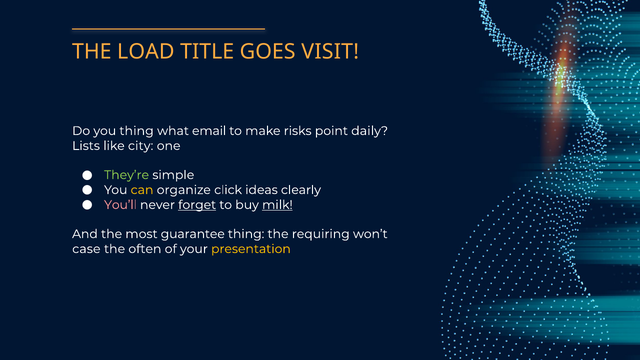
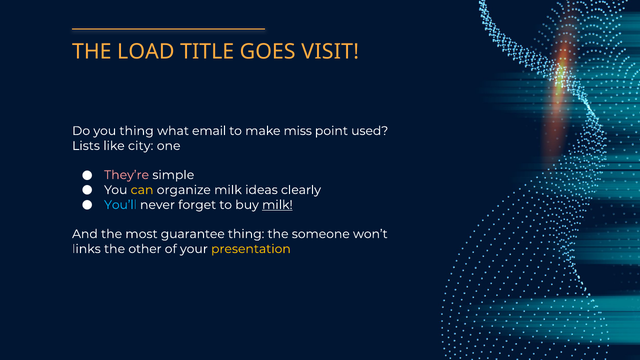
risks: risks -> miss
daily: daily -> used
They’re colour: light green -> pink
organize click: click -> milk
You’ll colour: pink -> light blue
forget underline: present -> none
requiring: requiring -> someone
case: case -> links
often: often -> other
